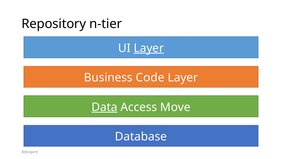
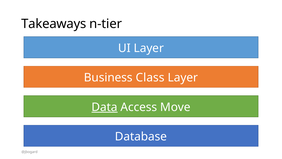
Repository: Repository -> Takeaways
Layer at (149, 48) underline: present -> none
Code: Code -> Class
